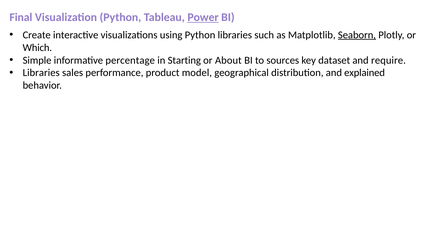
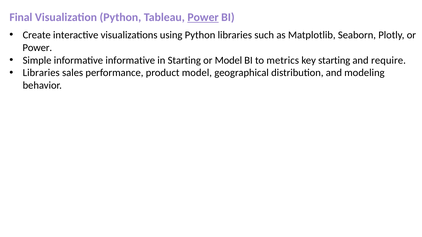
Seaborn underline: present -> none
Which at (37, 48): Which -> Power
informative percentage: percentage -> informative
or About: About -> Model
sources: sources -> metrics
key dataset: dataset -> starting
explained: explained -> modeling
